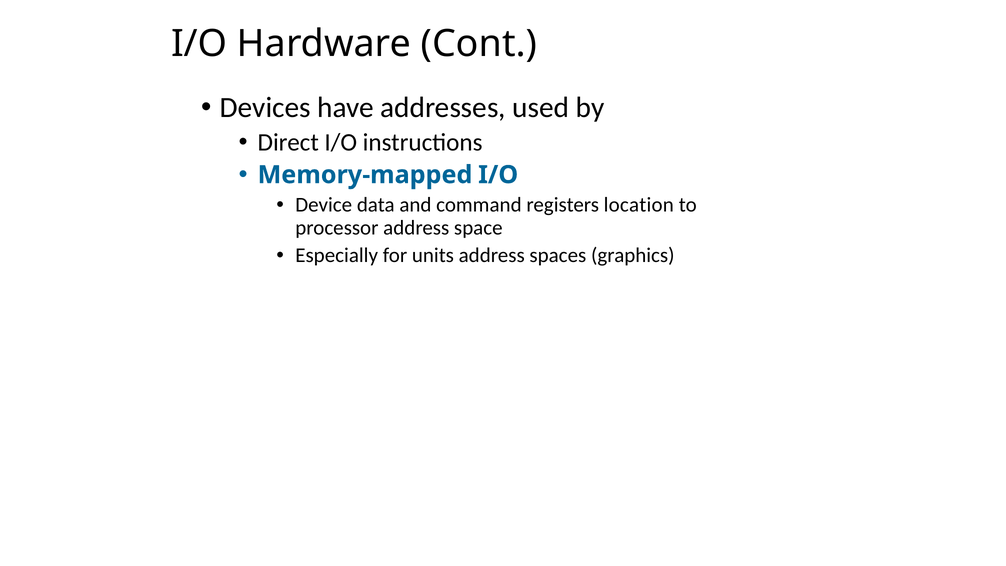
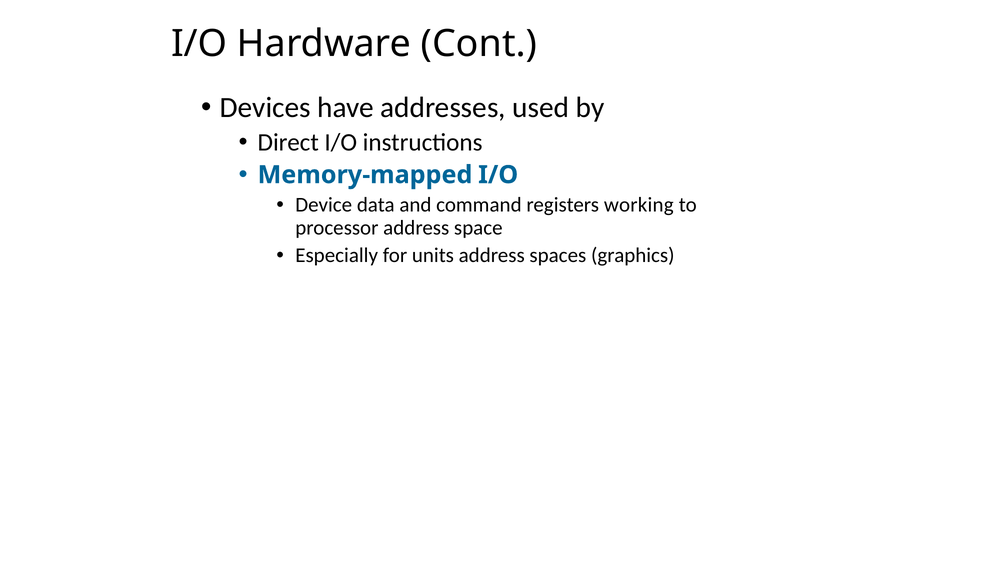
location: location -> working
